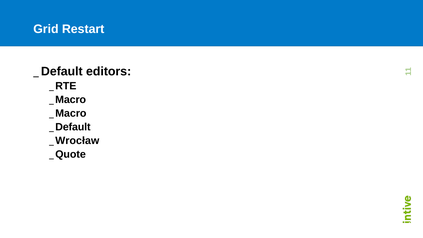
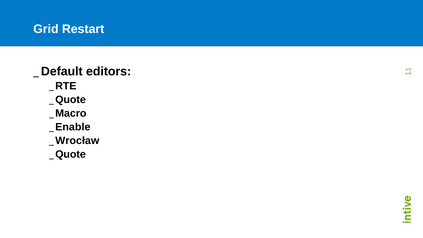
Macro at (71, 100): Macro -> Quote
Default at (73, 127): Default -> Enable
